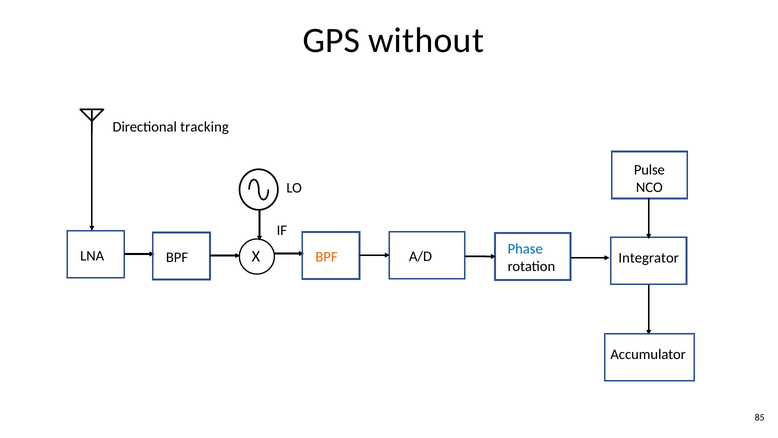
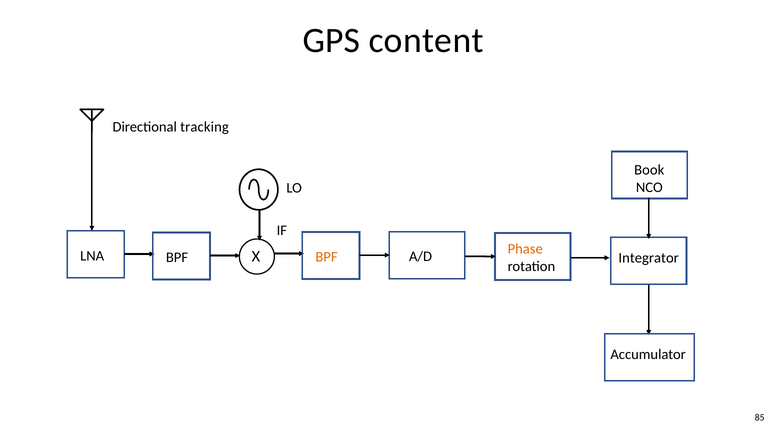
without: without -> content
Pulse: Pulse -> Book
Phase colour: blue -> orange
